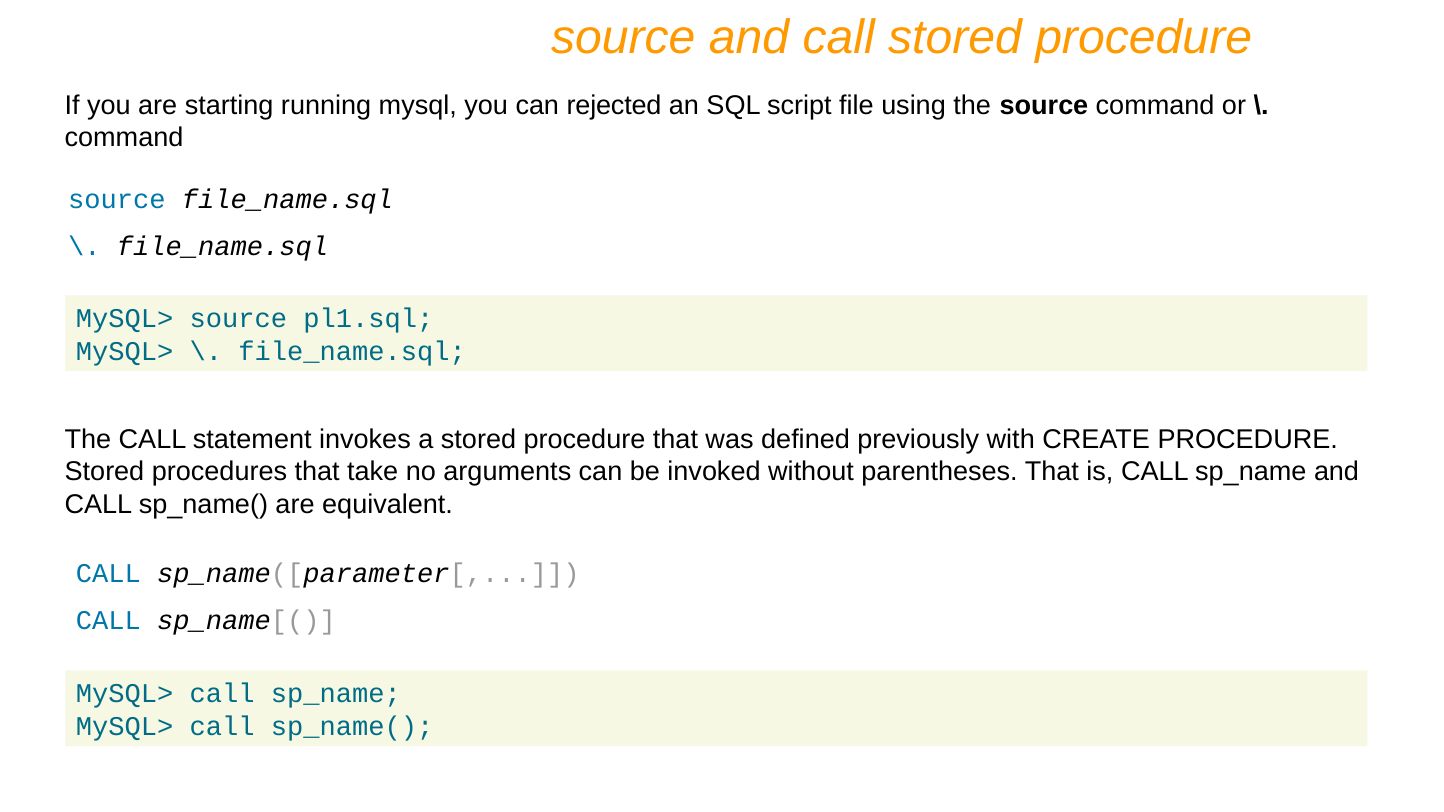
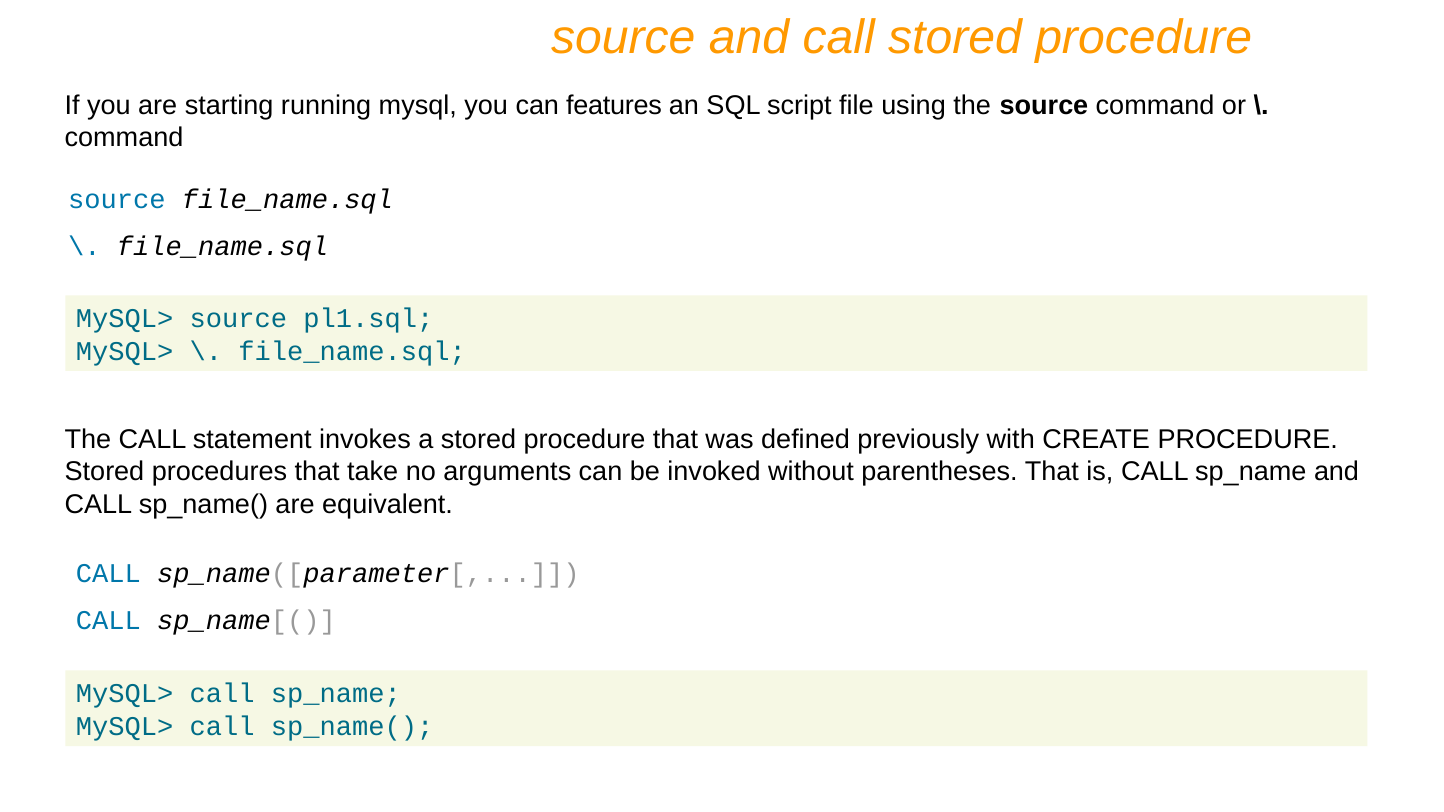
rejected: rejected -> features
